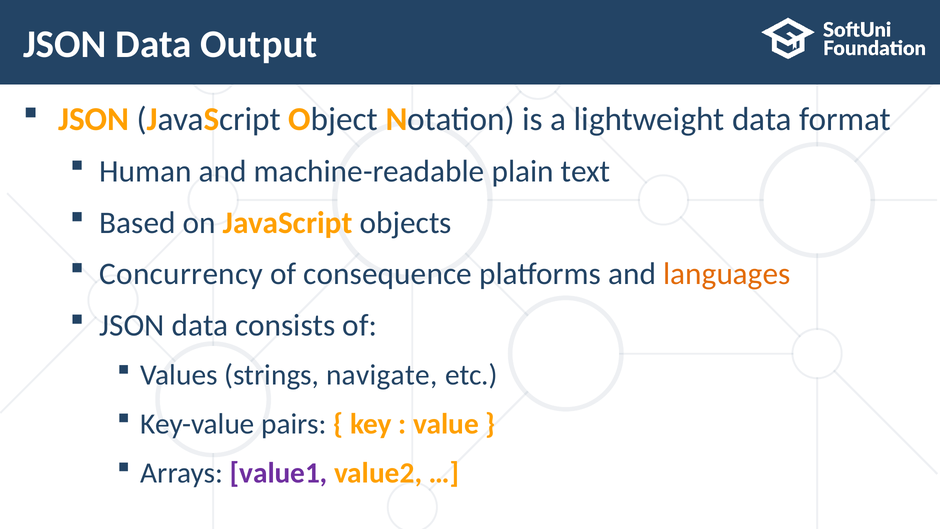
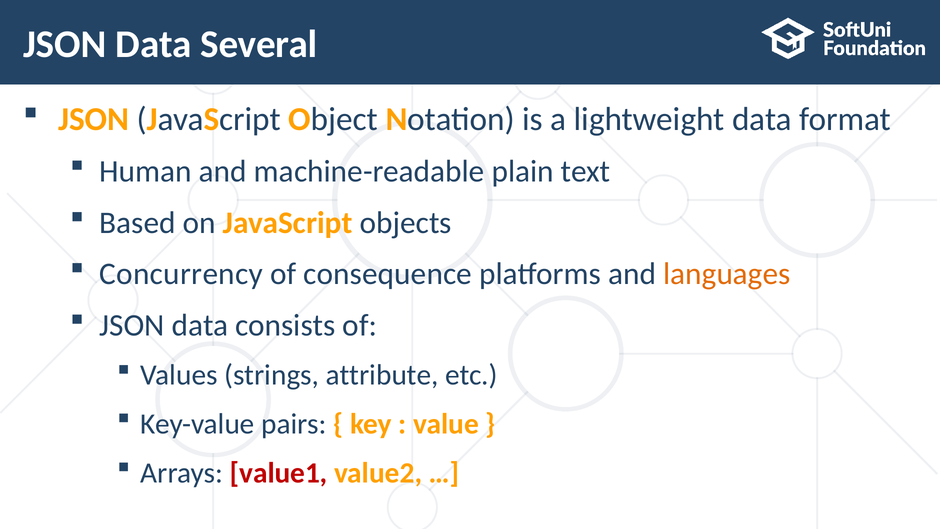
Output: Output -> Several
navigate: navigate -> attribute
value1 colour: purple -> red
